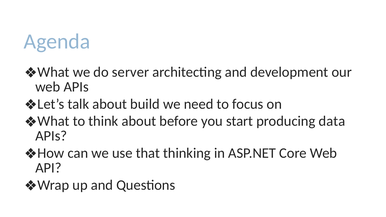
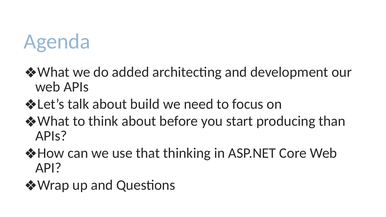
server: server -> added
data: data -> than
